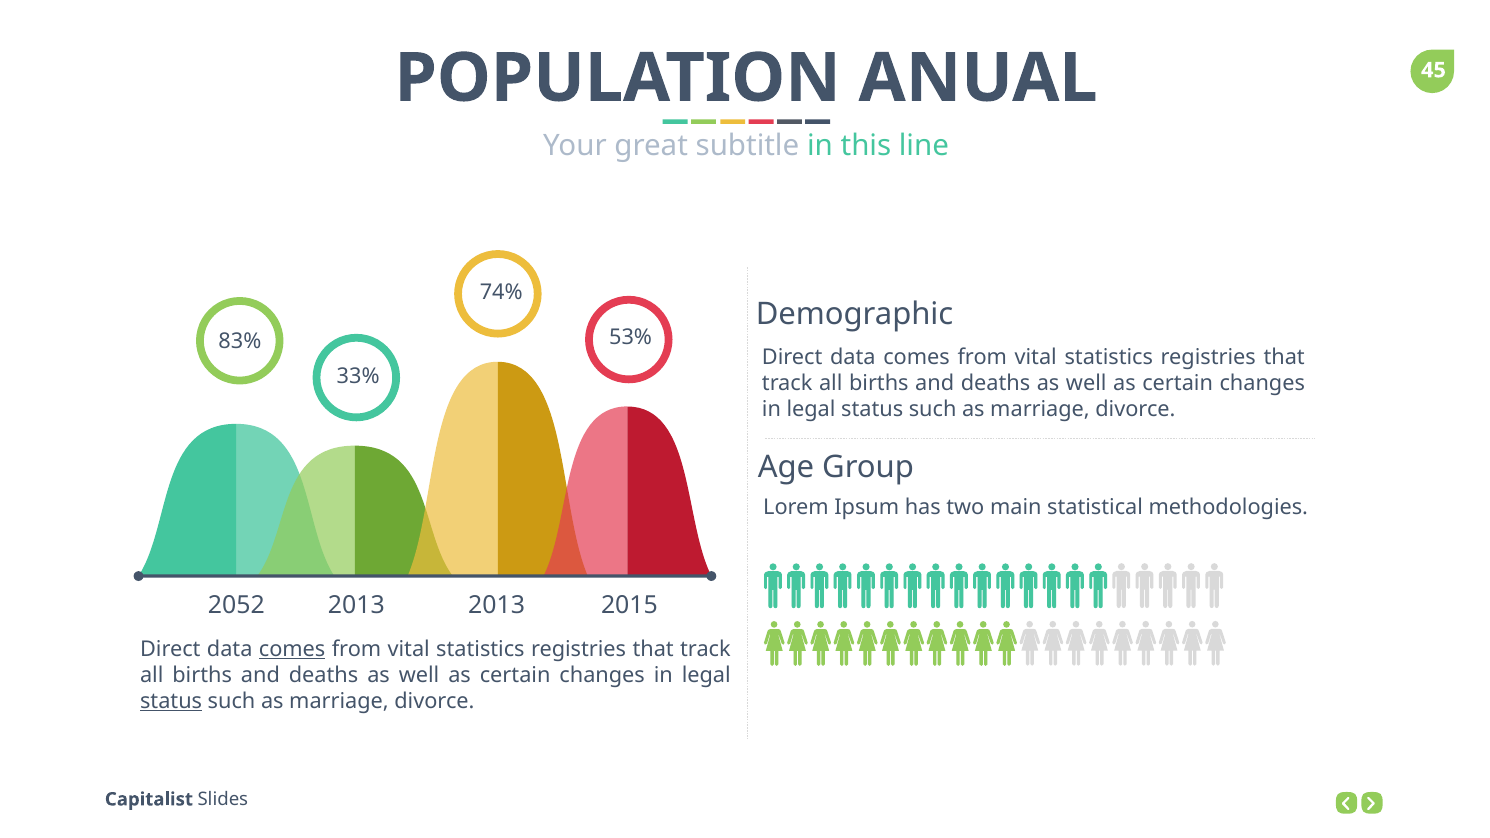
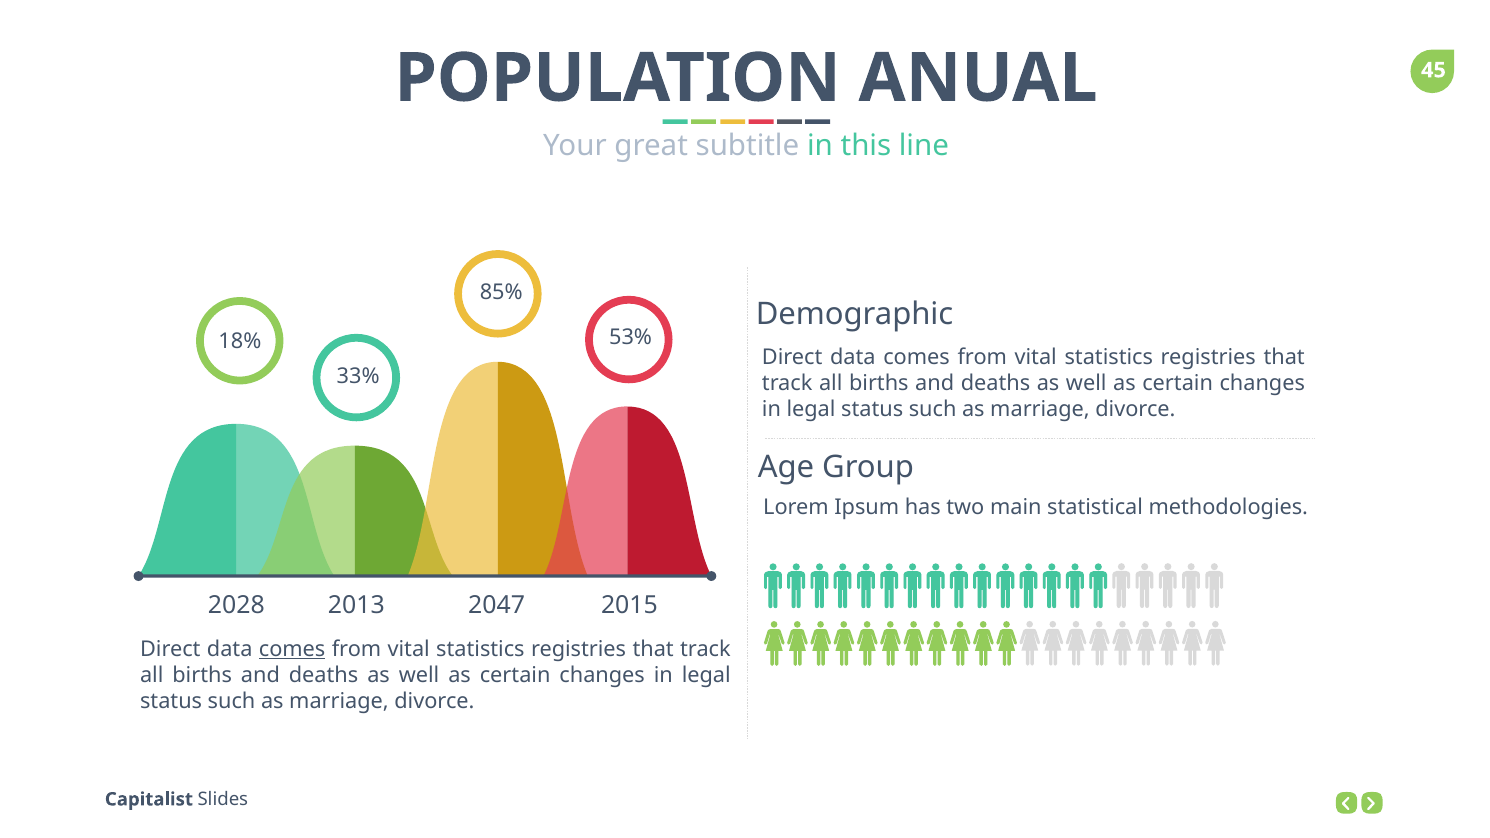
74%: 74% -> 85%
83%: 83% -> 18%
2052: 2052 -> 2028
2013 2013: 2013 -> 2047
status at (171, 702) underline: present -> none
